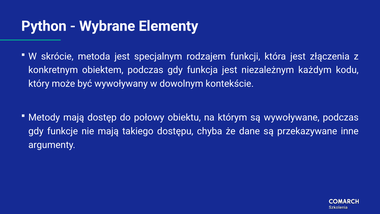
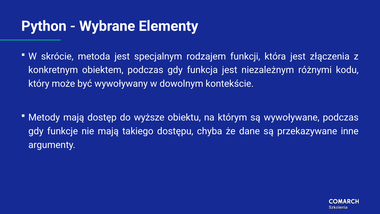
każdym: każdym -> różnymi
połowy: połowy -> wyższe
